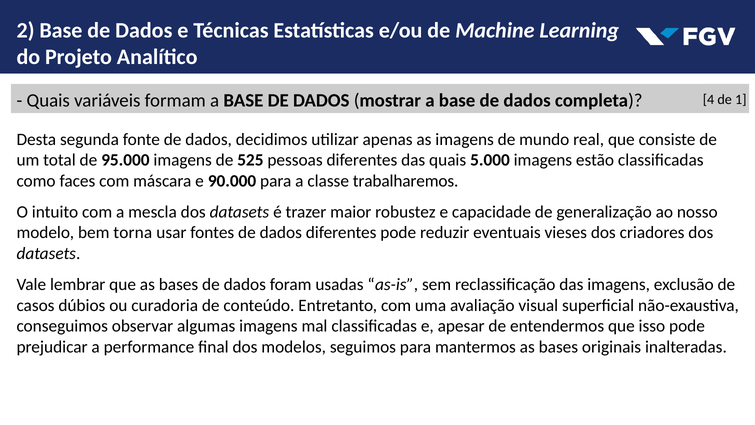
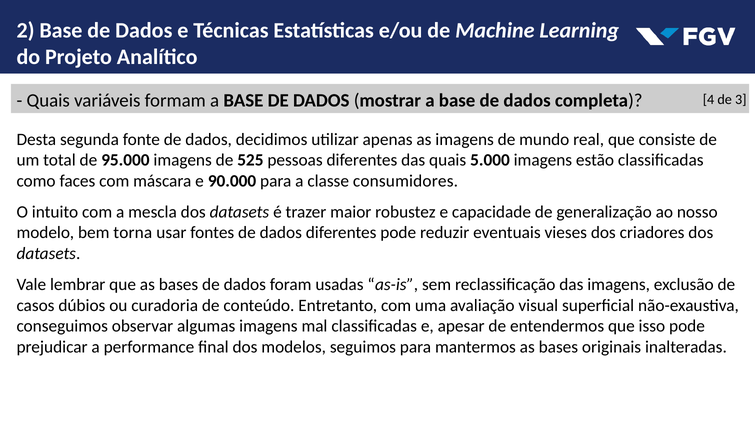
1: 1 -> 3
trabalharemos: trabalharemos -> consumidores
